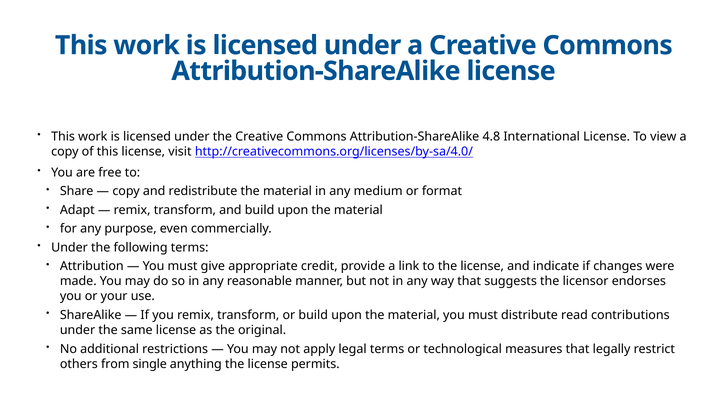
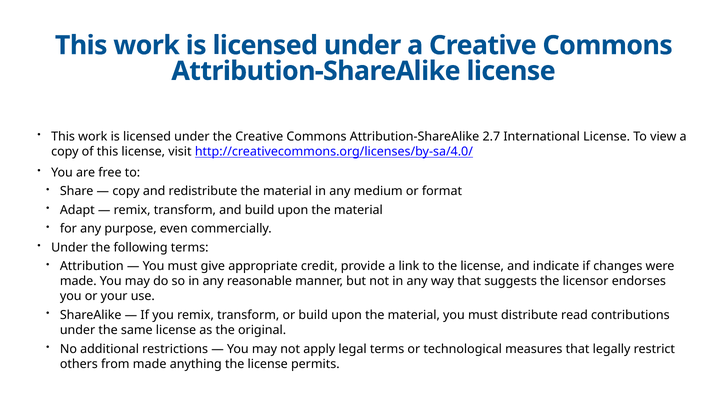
4.8: 4.8 -> 2.7
from single: single -> made
